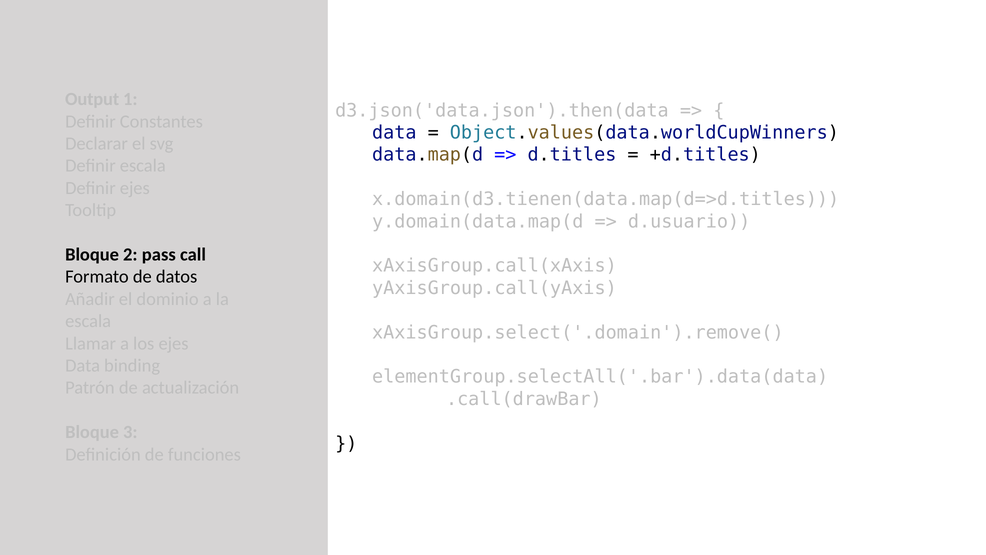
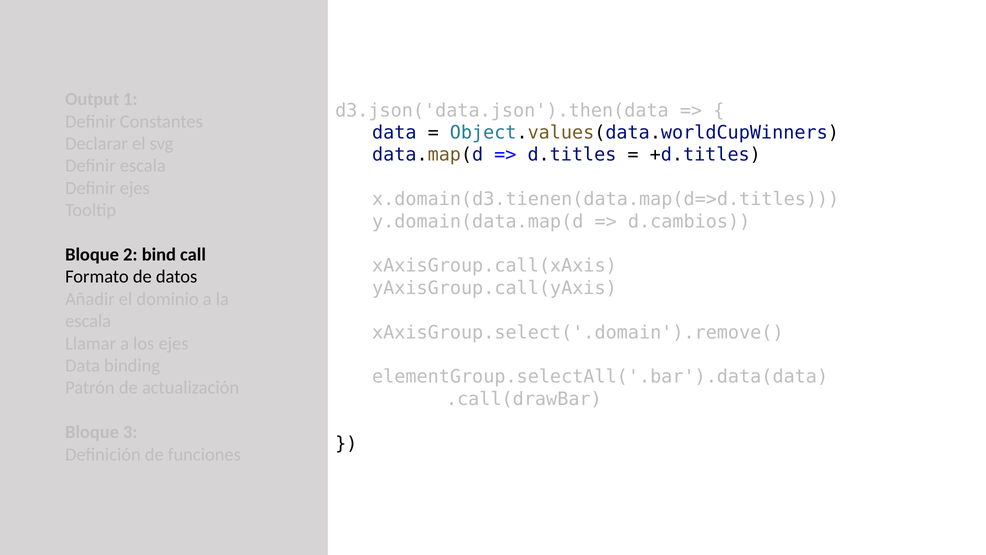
d.usuario: d.usuario -> d.cambios
pass: pass -> bind
